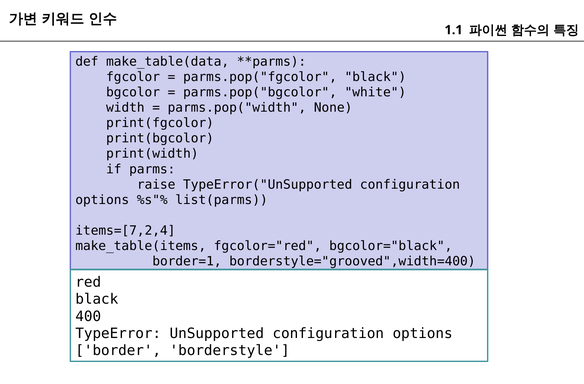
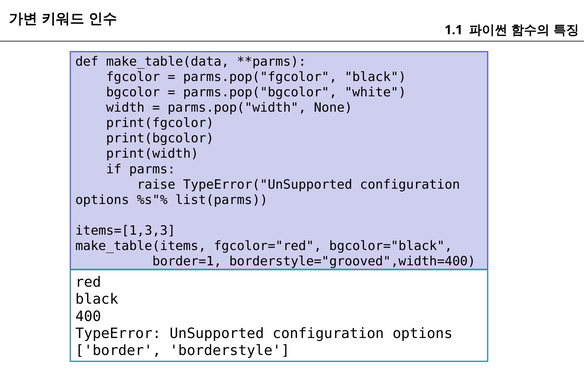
items=[7,2,4: items=[7,2,4 -> items=[1,3,3
